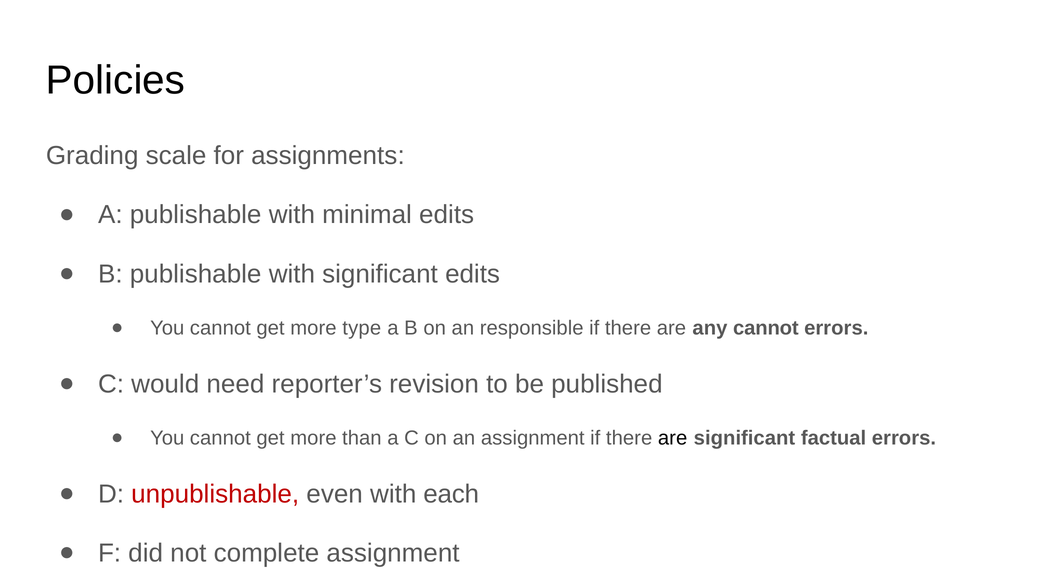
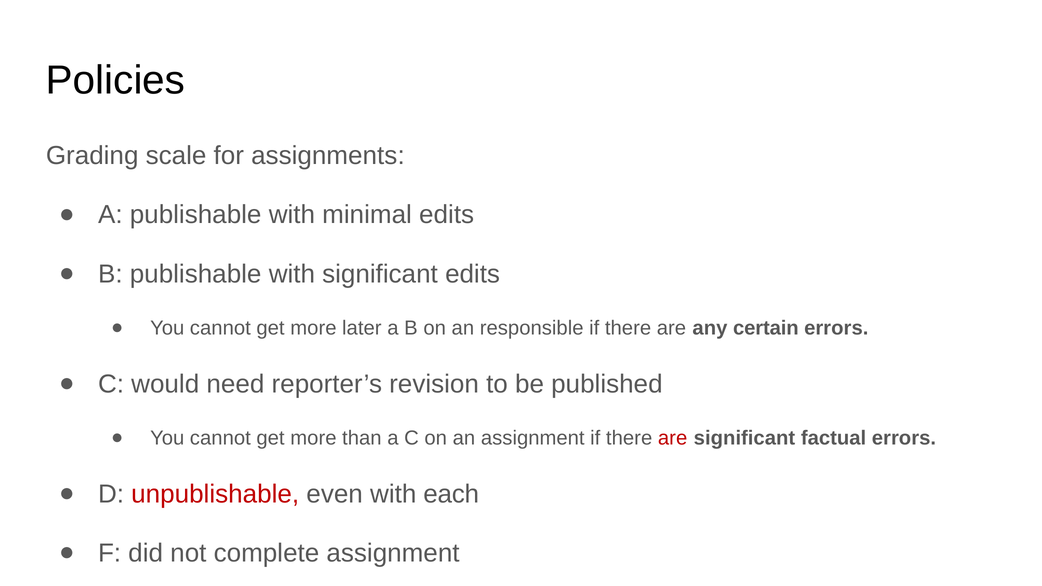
type: type -> later
any cannot: cannot -> certain
are at (673, 438) colour: black -> red
